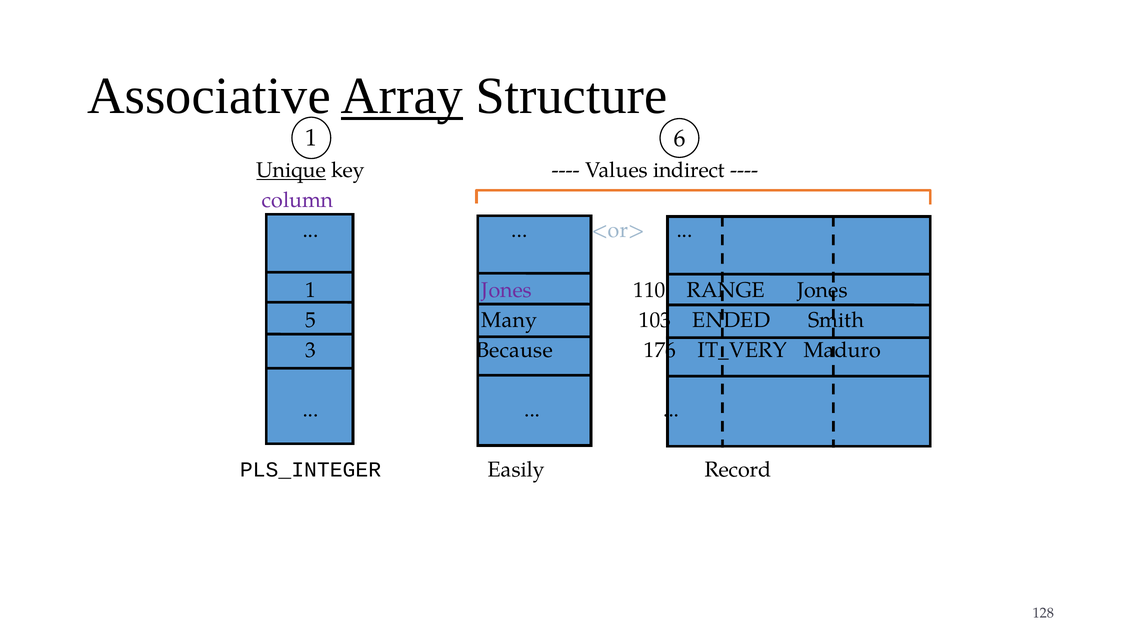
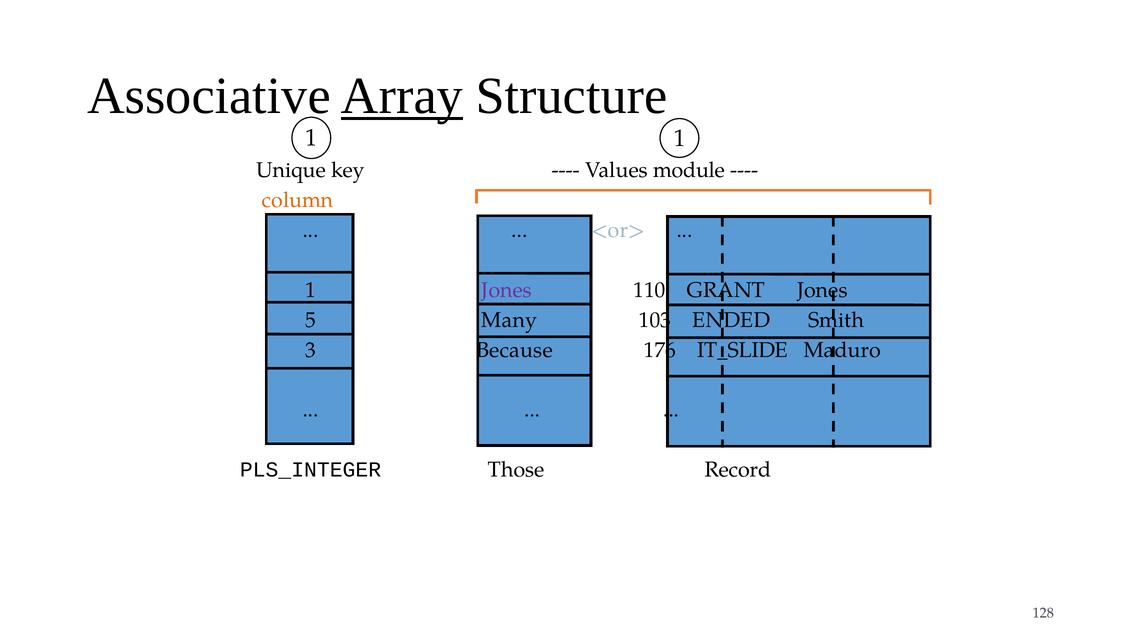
1 6: 6 -> 1
Unique underline: present -> none
indirect: indirect -> module
column colour: purple -> orange
RANGE: RANGE -> GRANT
IT_VERY: IT_VERY -> IT_SLIDE
Easily: Easily -> Those
